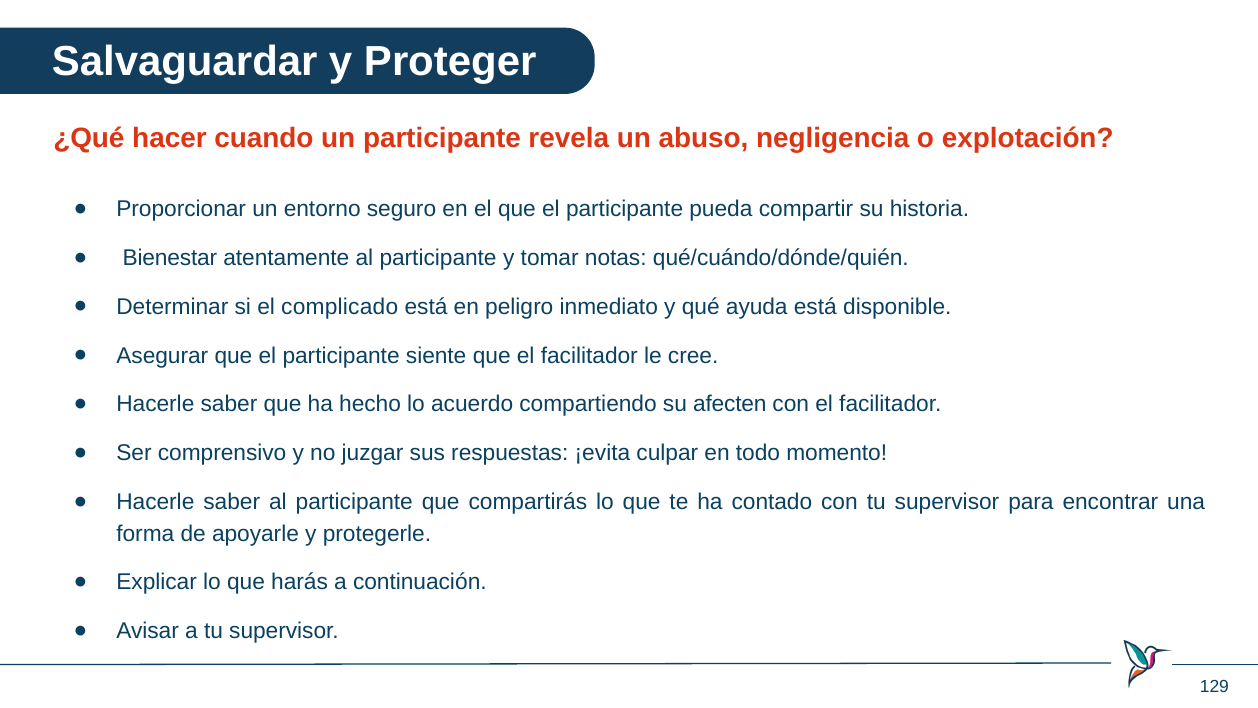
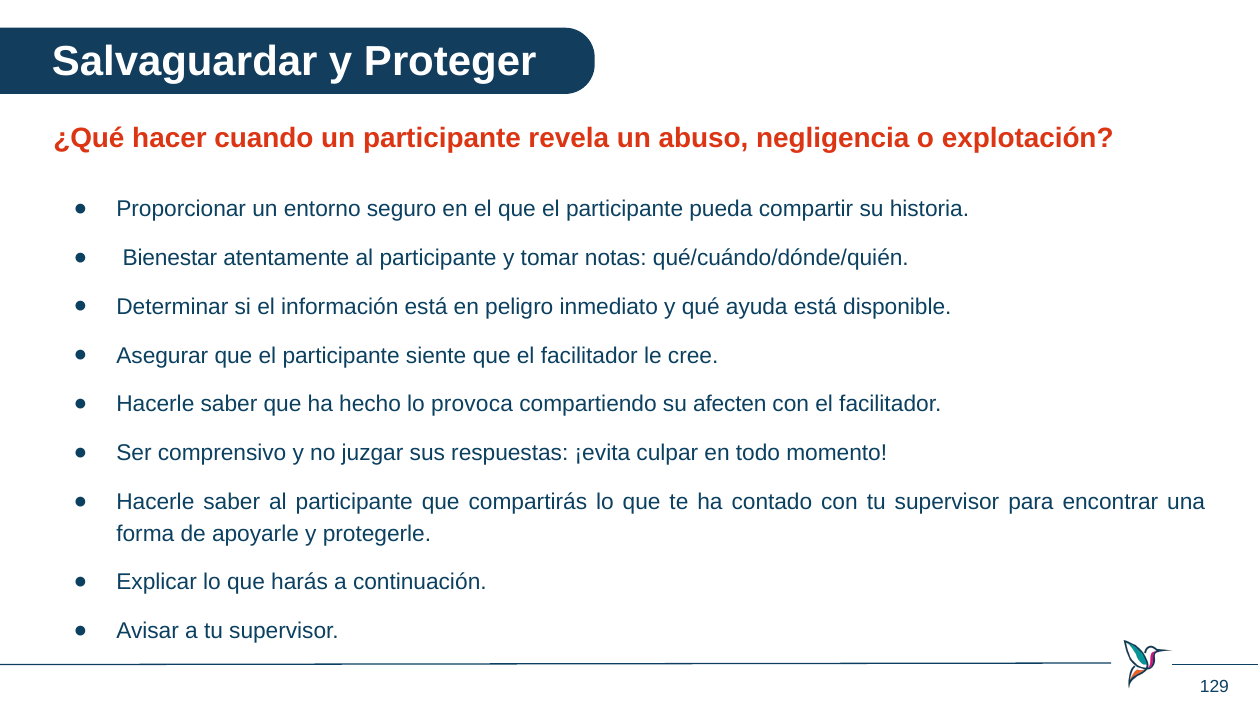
complicado: complicado -> información
acuerdo: acuerdo -> provoca
